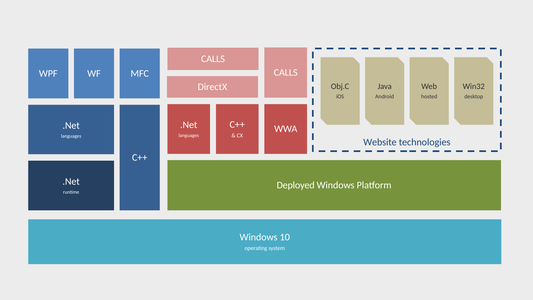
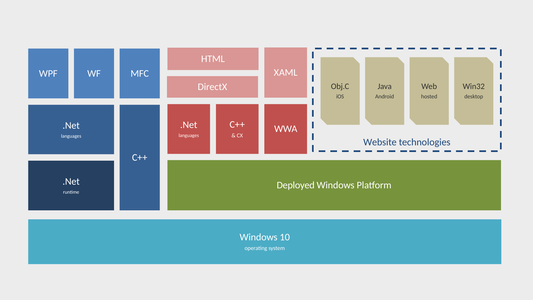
CALLS at (213, 59): CALLS -> HTML
CALLS at (286, 72): CALLS -> XAML
